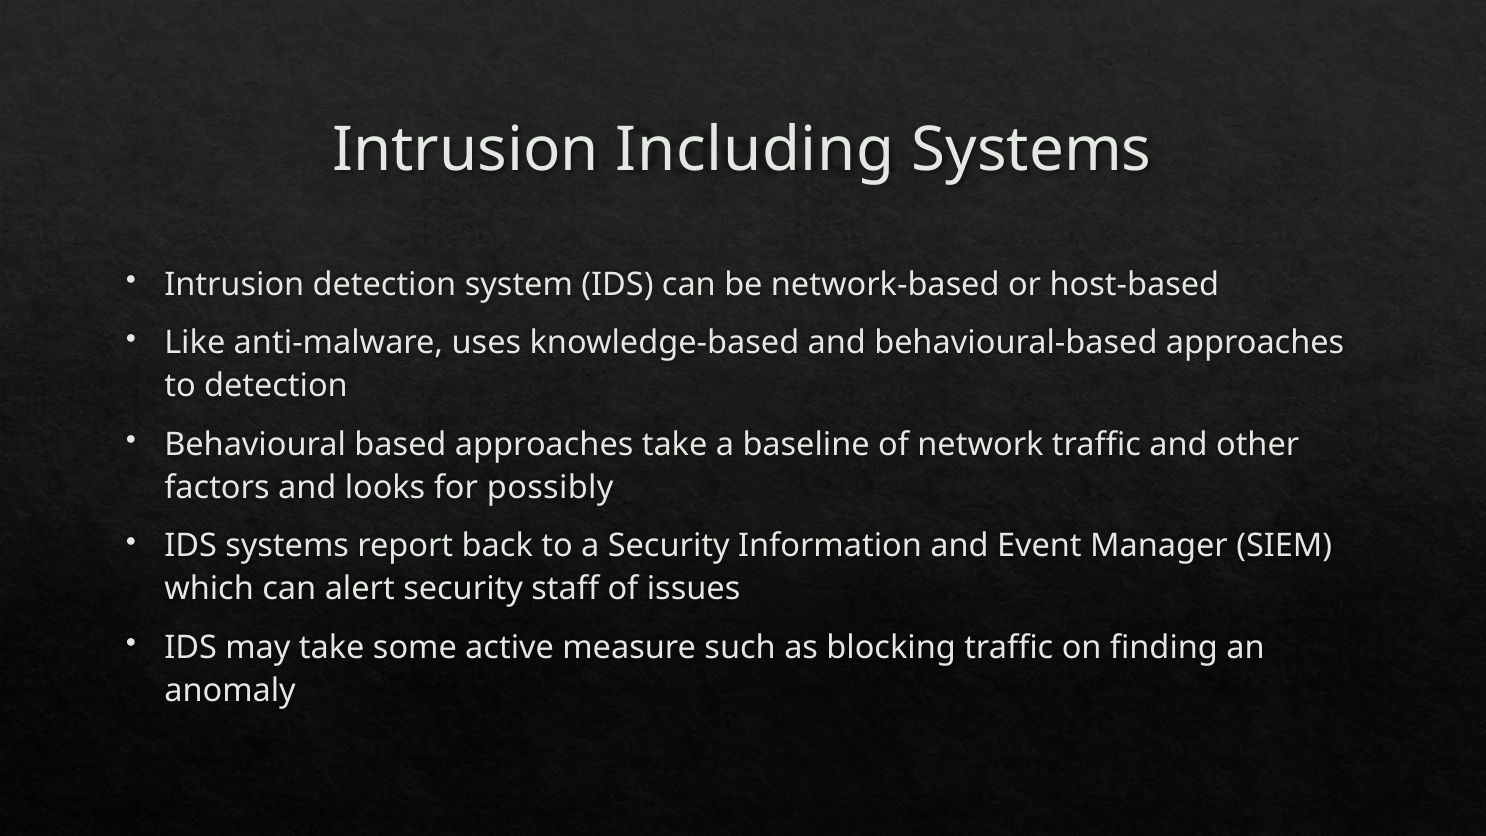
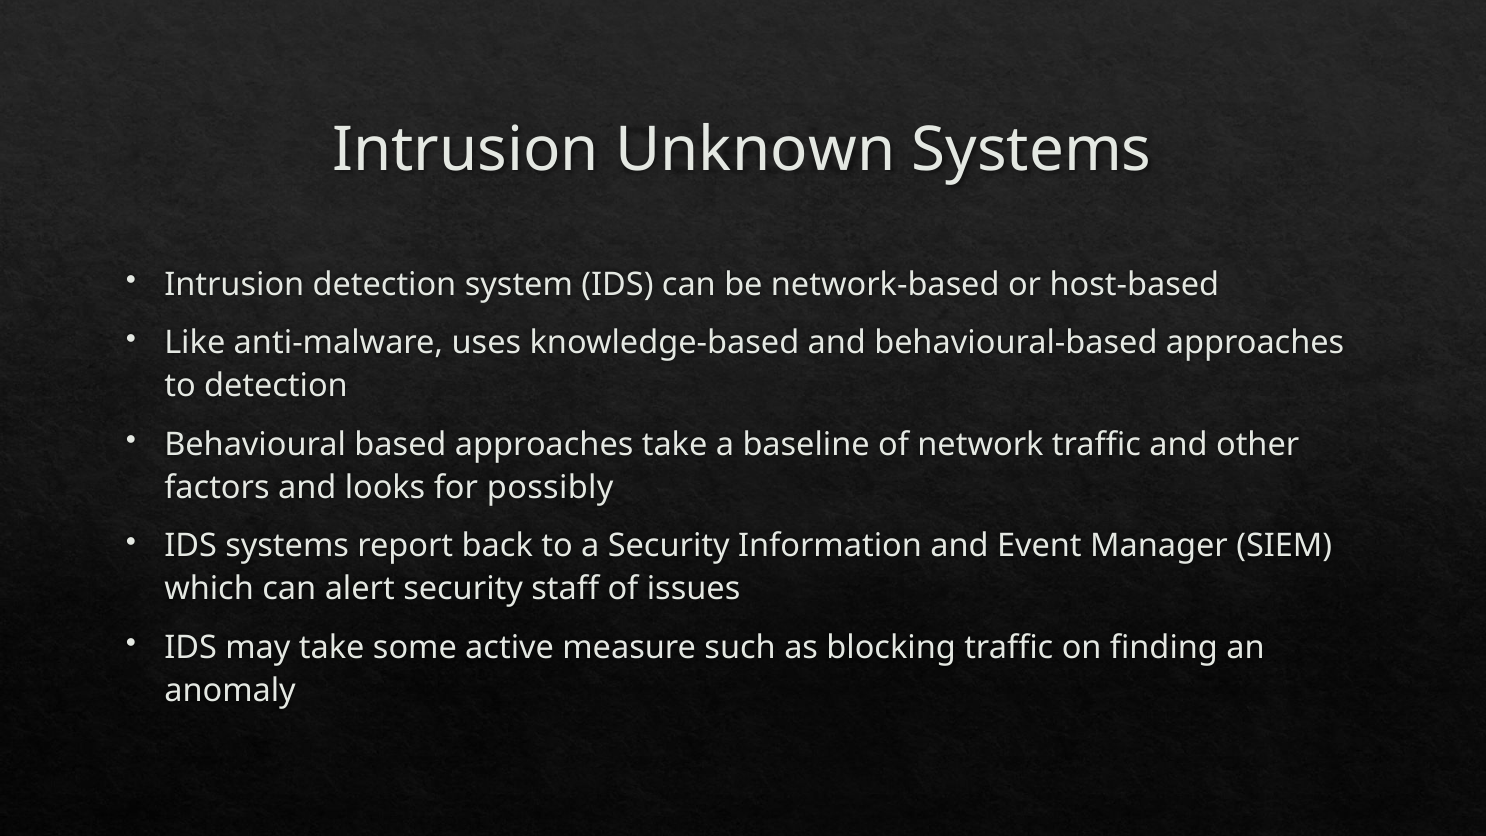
Including: Including -> Unknown
